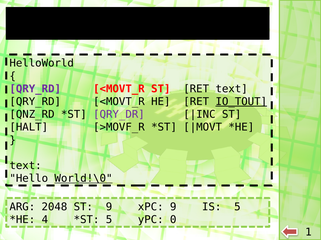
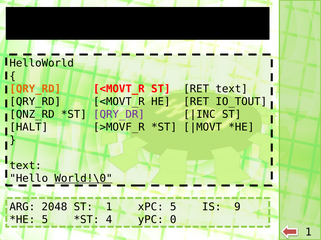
QRY_RD at (35, 89) colour: purple -> orange
IO_TOUT underline: present -> none
ST 9: 9 -> 1
xPC 9: 9 -> 5
IS 5: 5 -> 9
4 at (45, 220): 4 -> 5
5 at (109, 220): 5 -> 4
